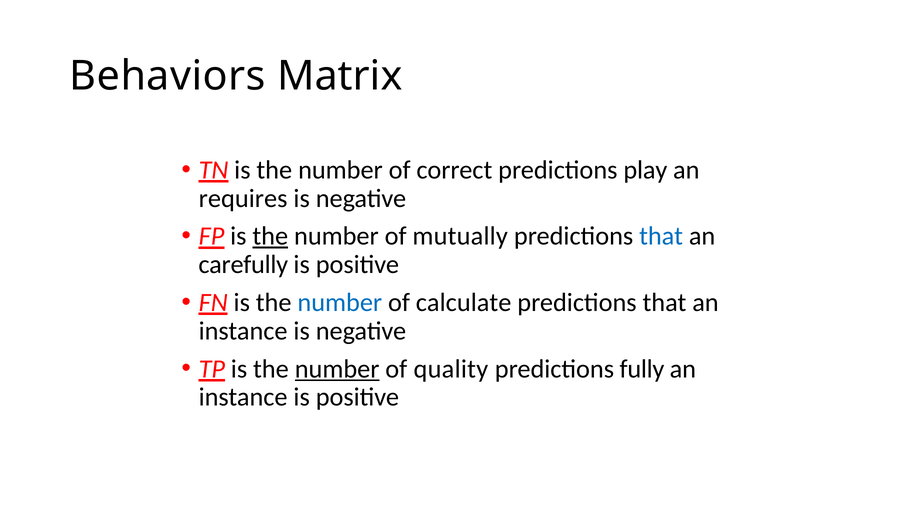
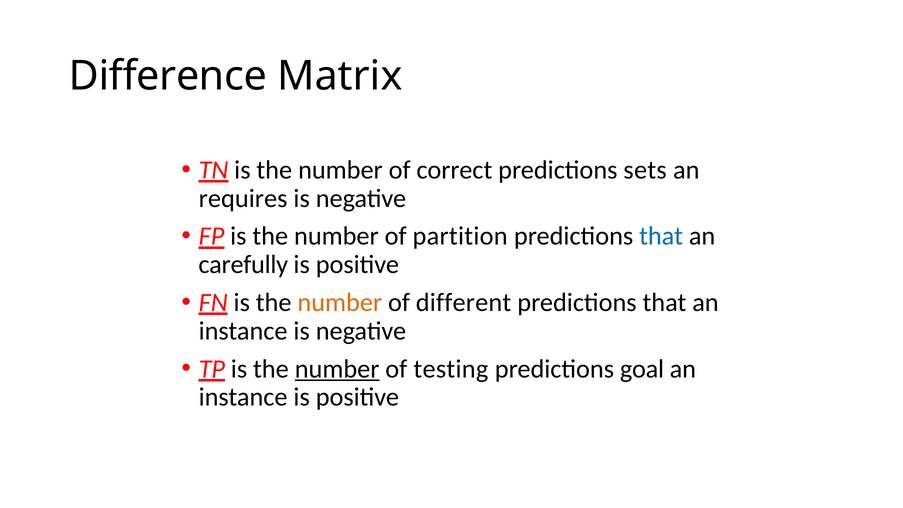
Behaviors: Behaviors -> Difference
play: play -> sets
the at (270, 236) underline: present -> none
mutually: mutually -> partition
number at (340, 302) colour: blue -> orange
calculate: calculate -> different
quality: quality -> testing
fully: fully -> goal
